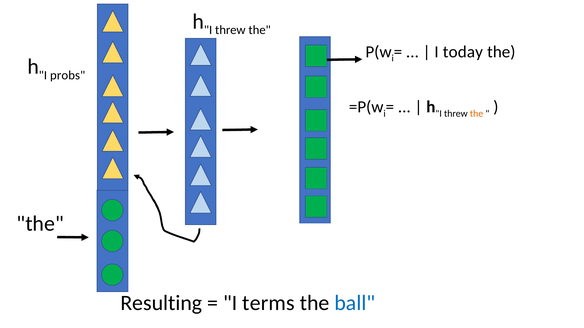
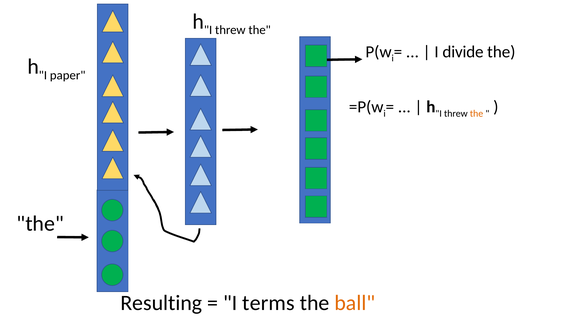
today: today -> divide
probs: probs -> paper
ball colour: blue -> orange
